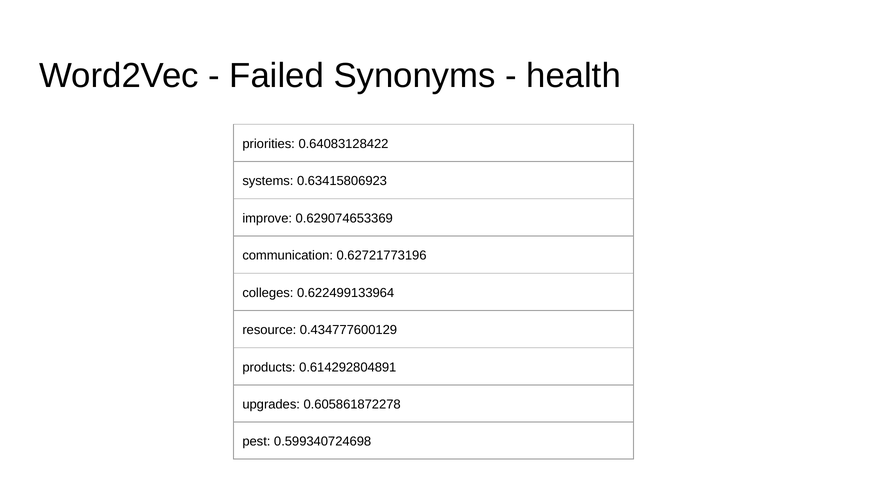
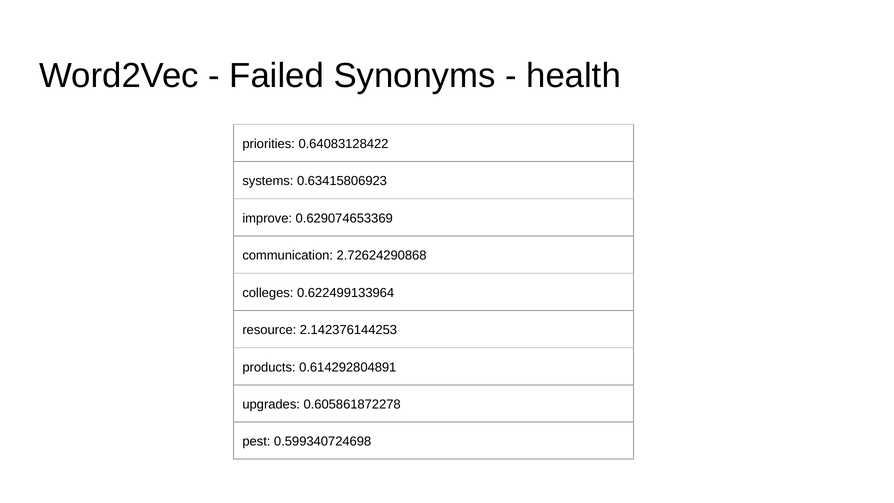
0.62721773196: 0.62721773196 -> 2.72624290868
0.434777600129: 0.434777600129 -> 2.142376144253
